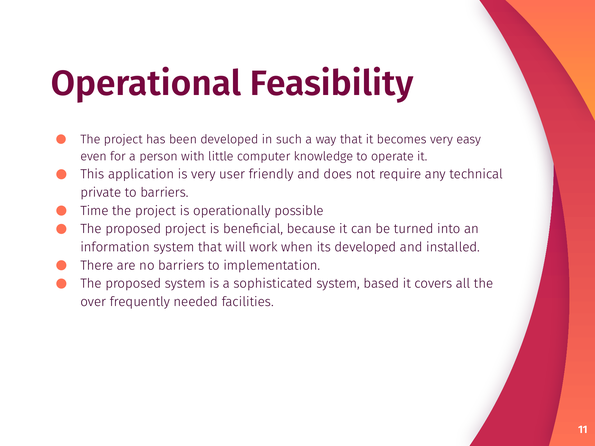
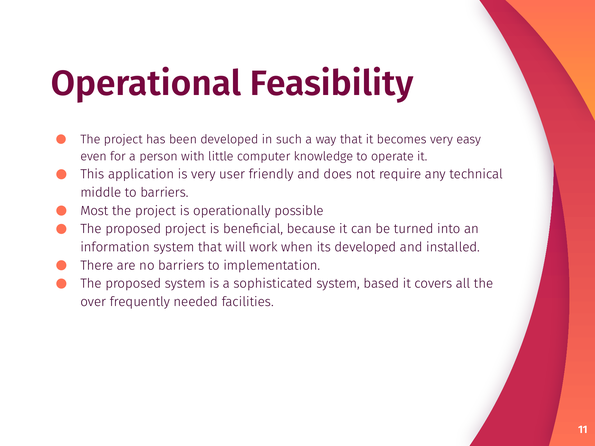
private: private -> middle
Time: Time -> Most
